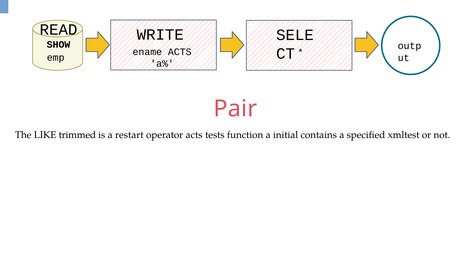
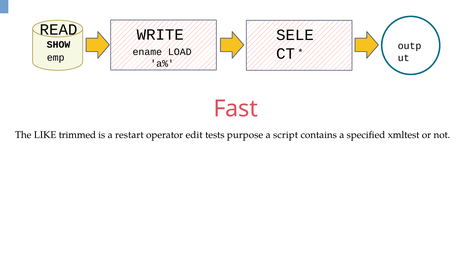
ename ACTS: ACTS -> LOAD
Pair: Pair -> Fast
operator acts: acts -> edit
function: function -> purpose
initial: initial -> script
